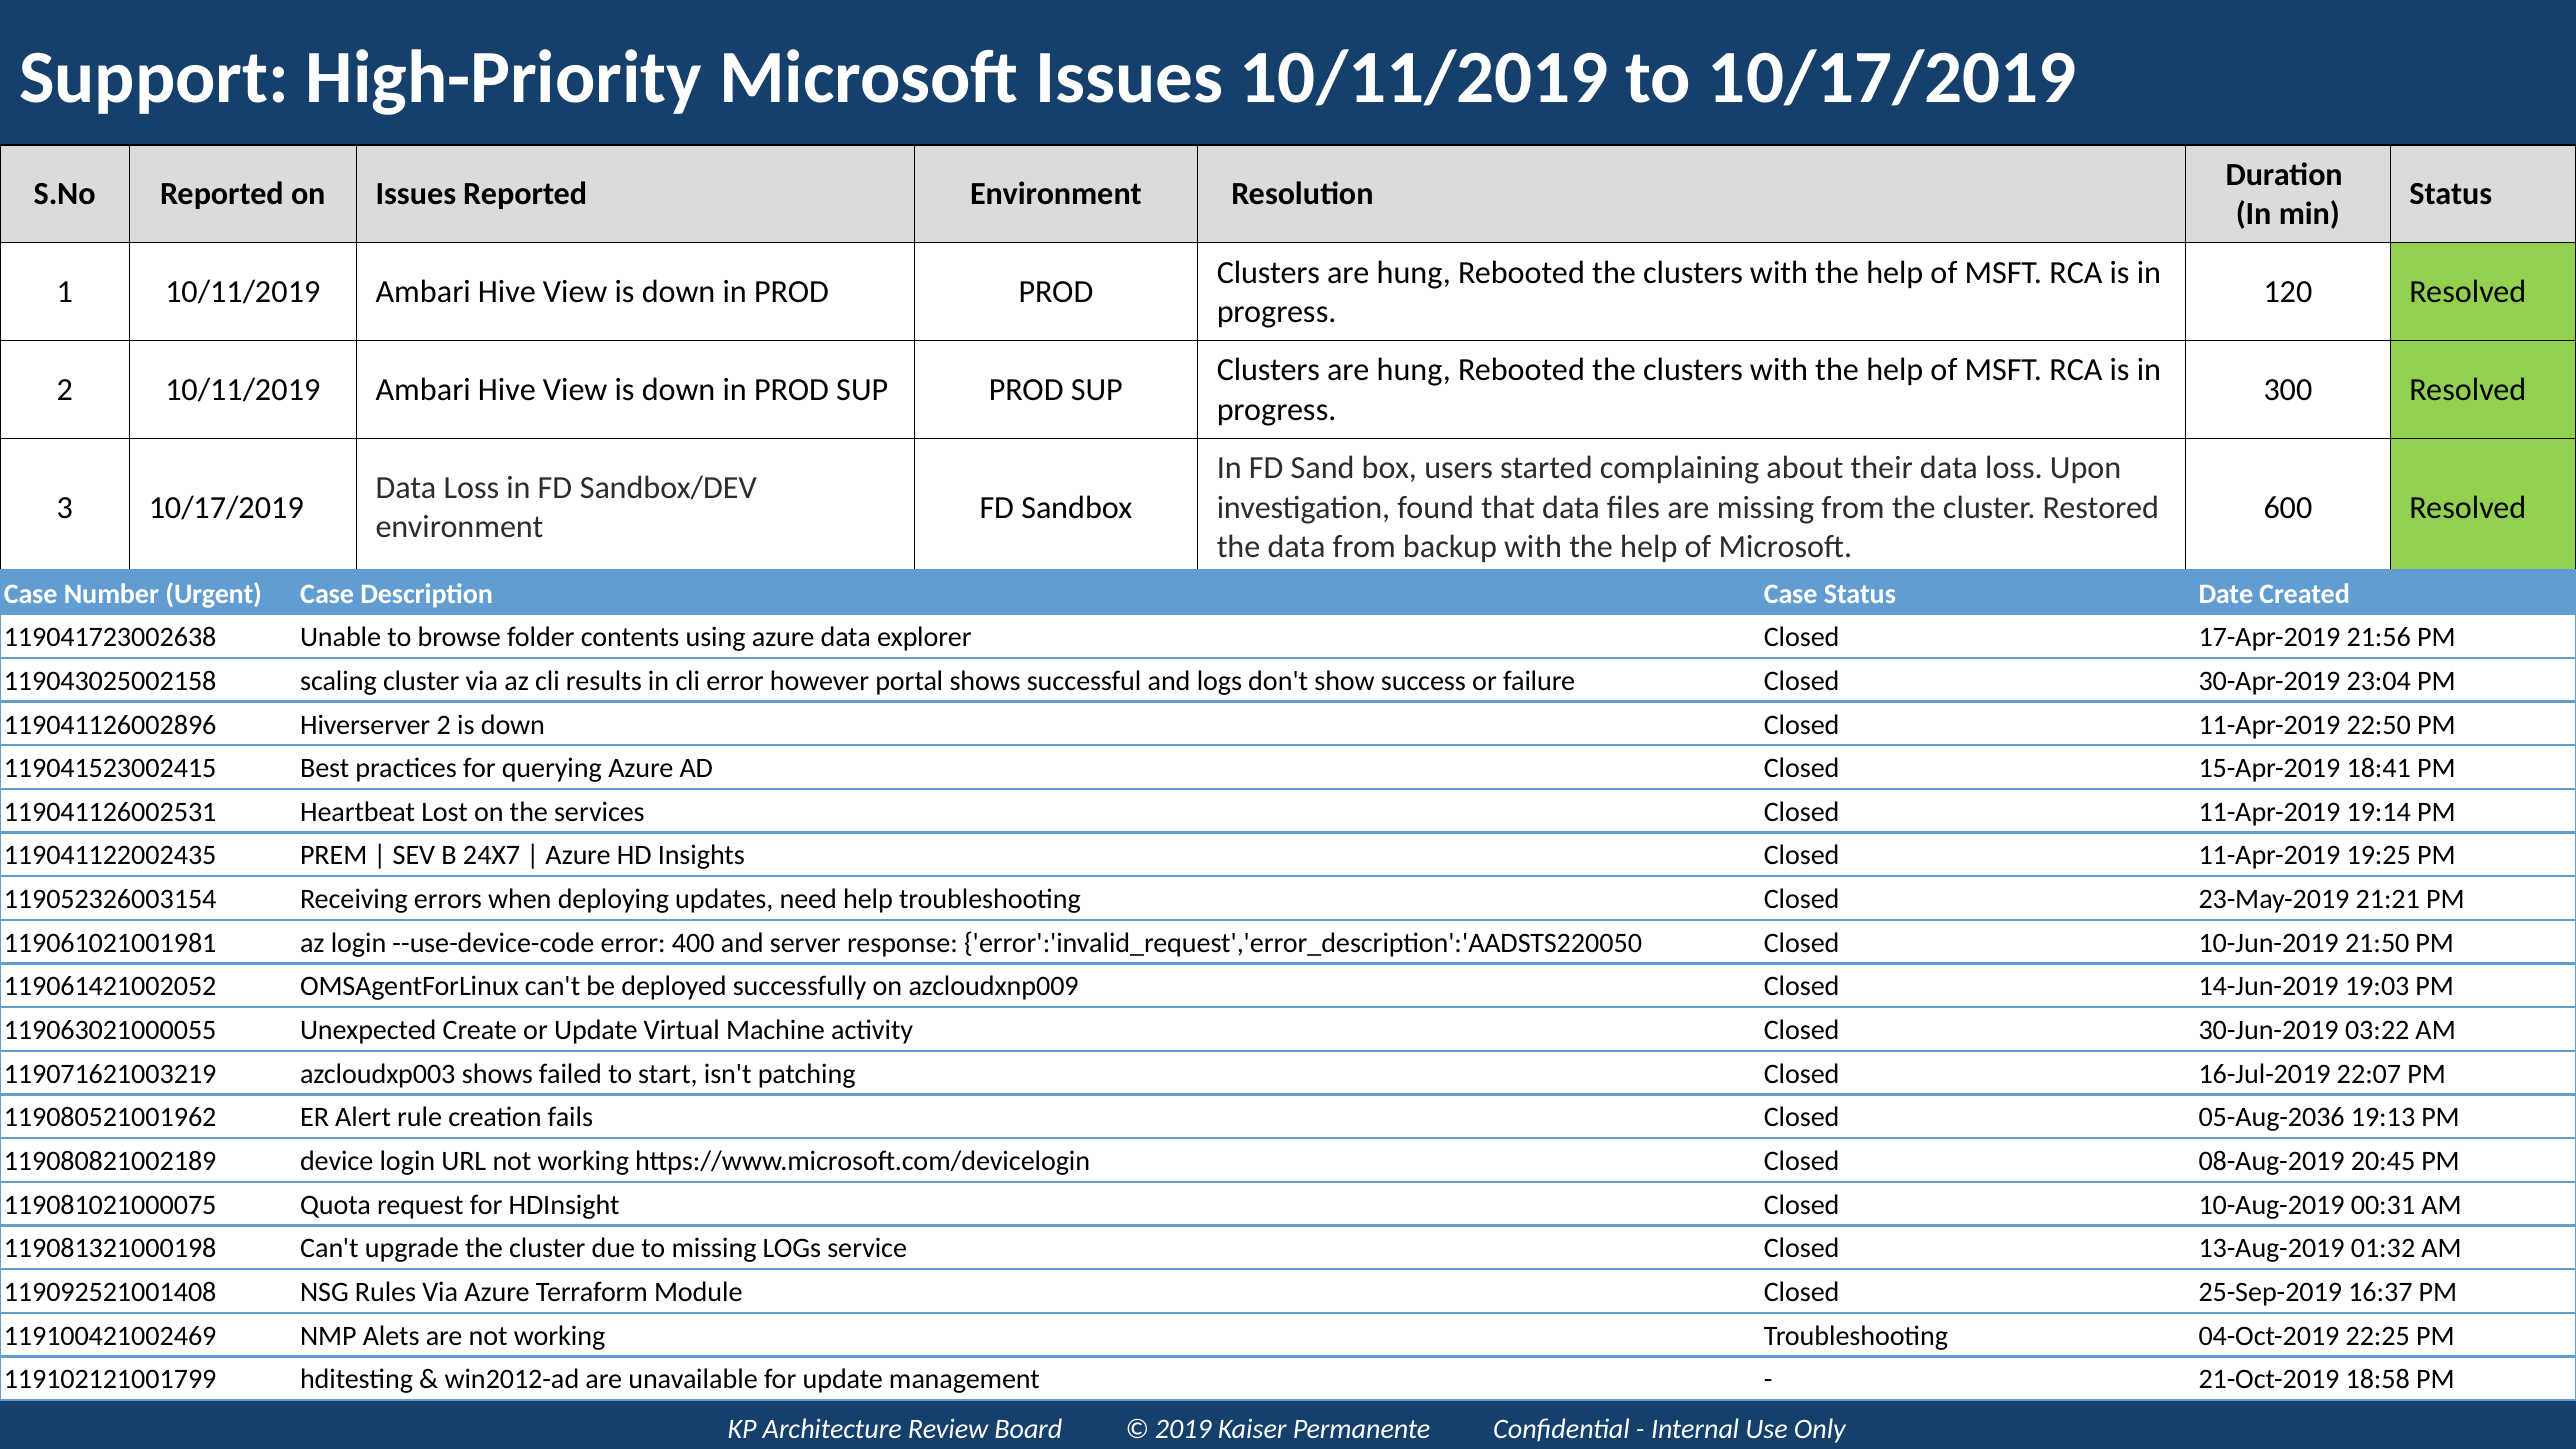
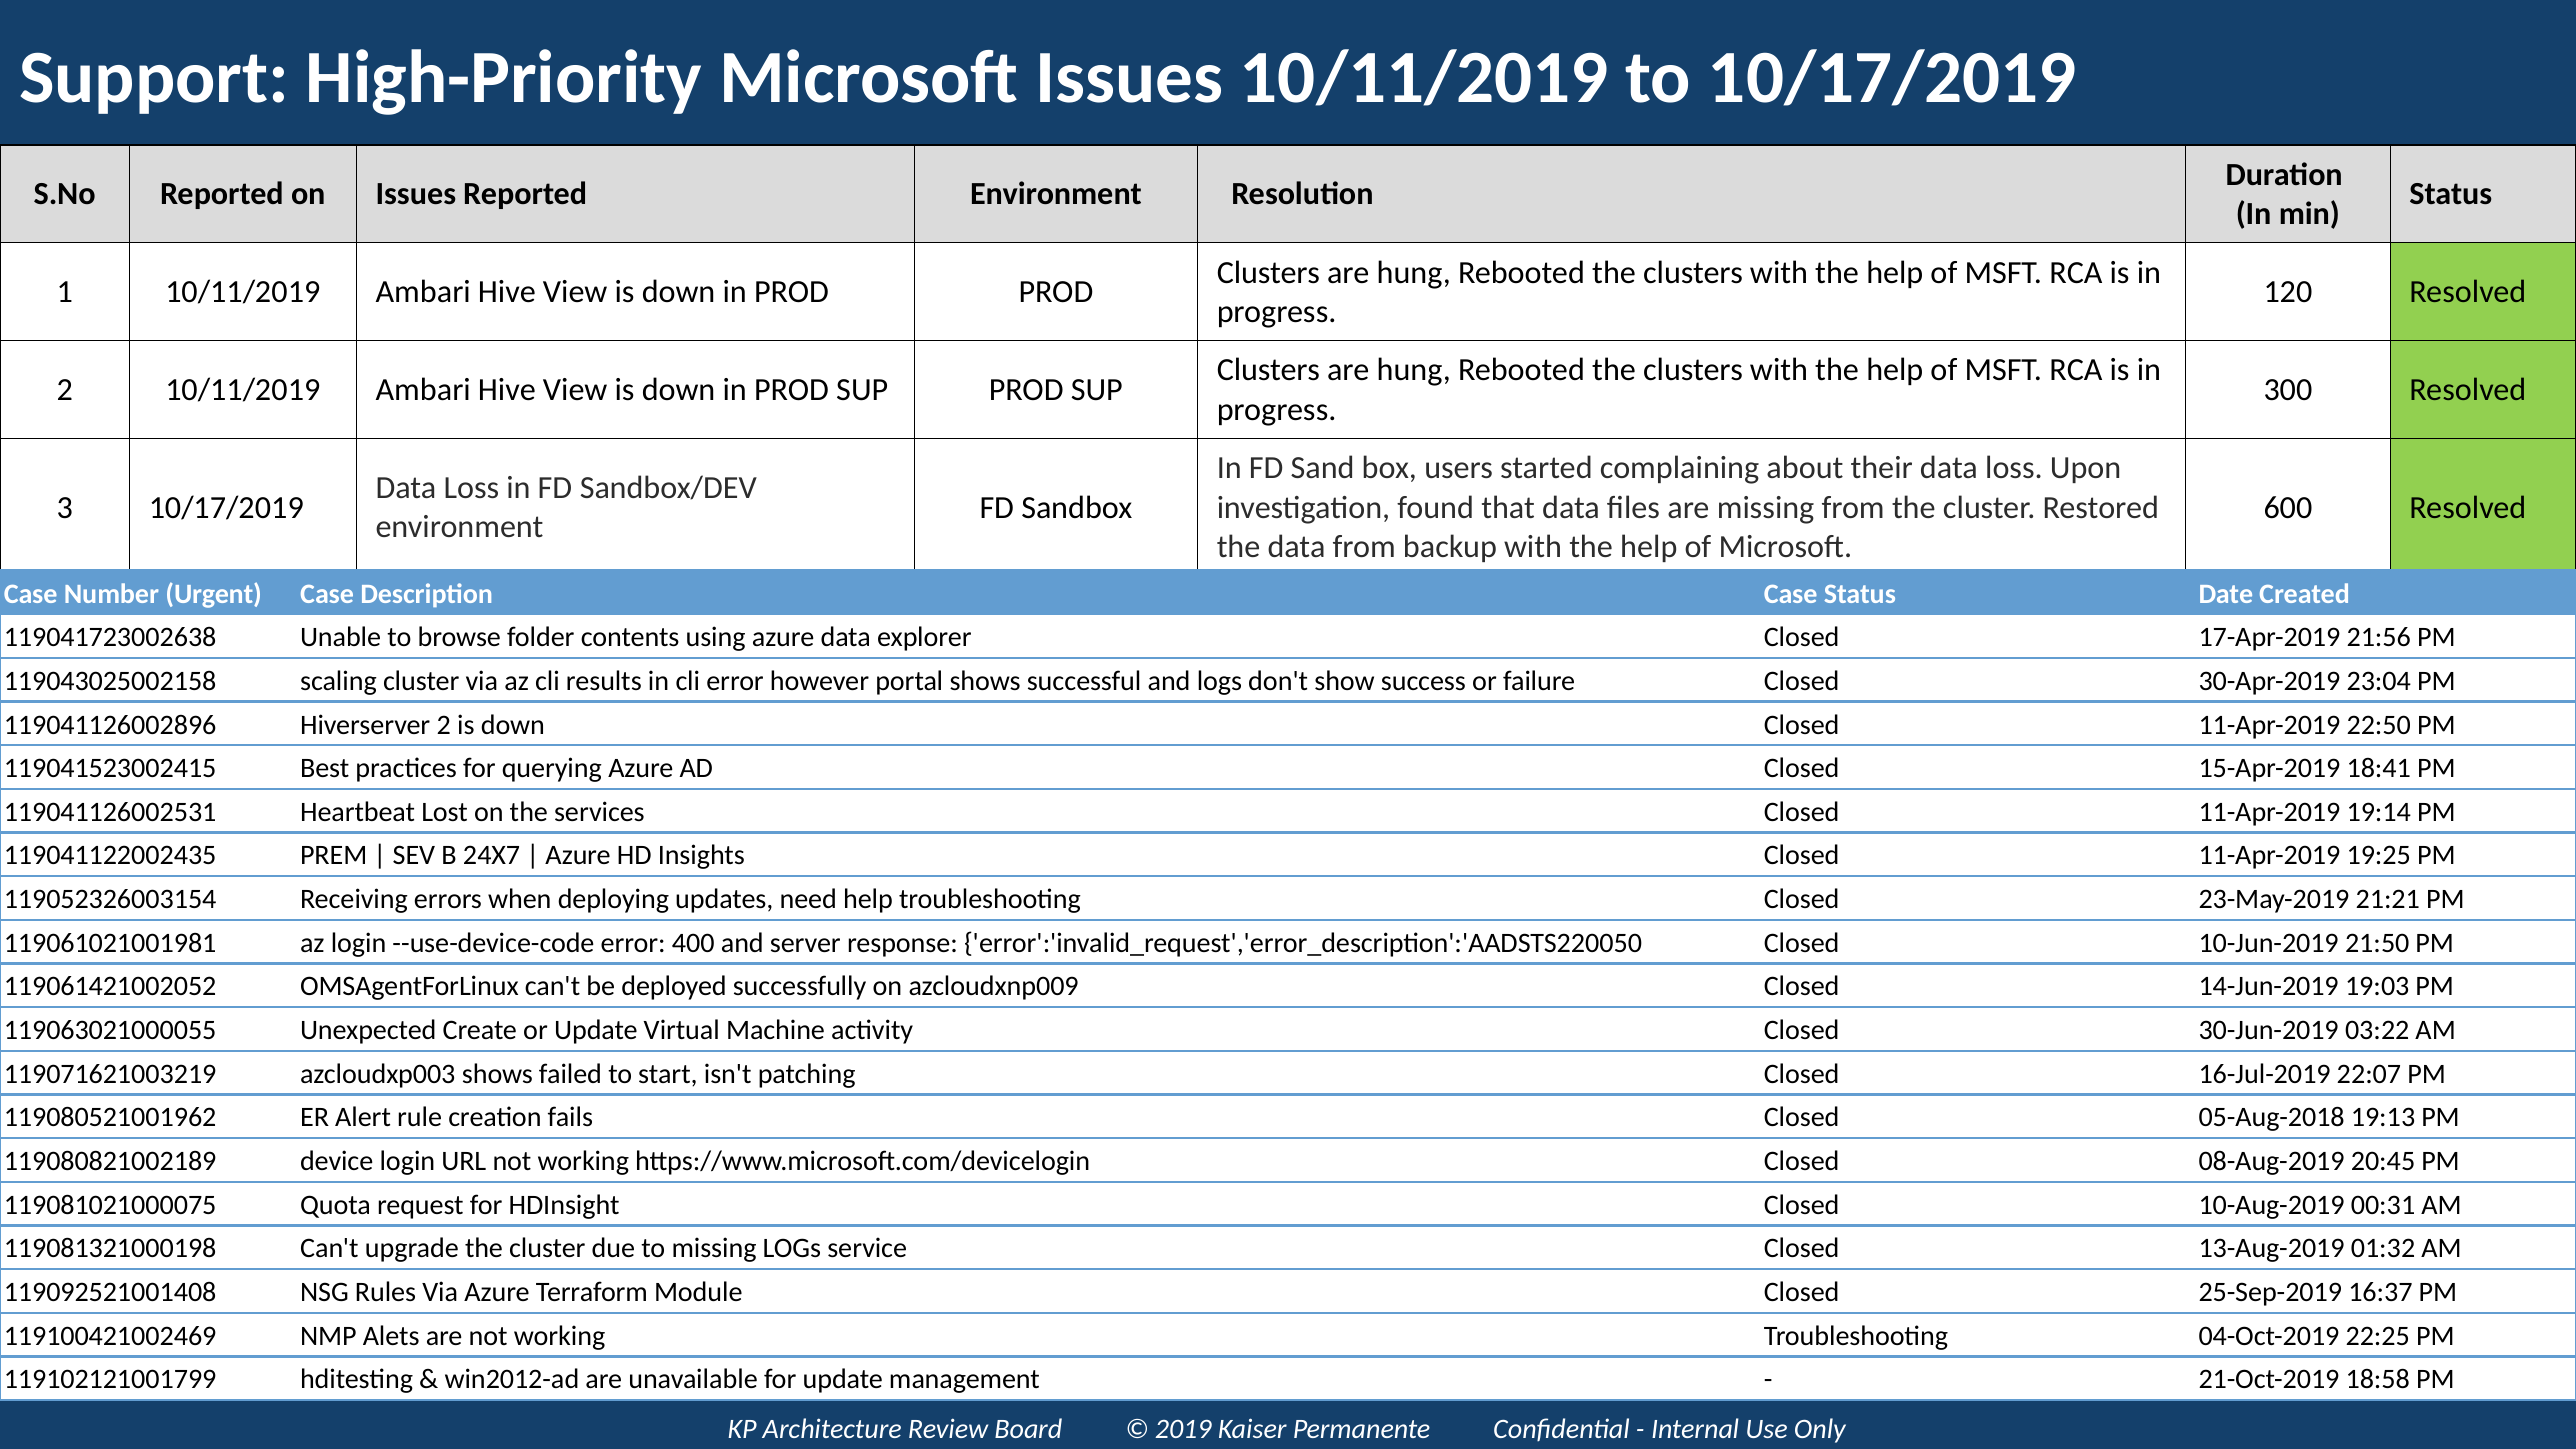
05-Aug-2036: 05-Aug-2036 -> 05-Aug-2018
